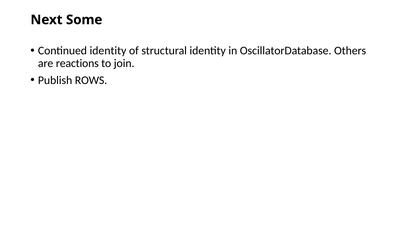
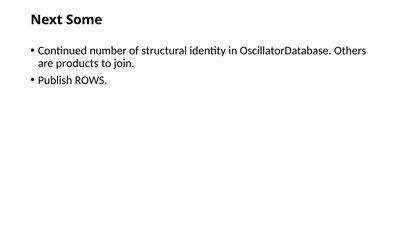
Continued identity: identity -> number
reactions: reactions -> products
